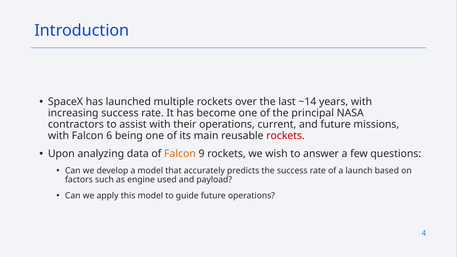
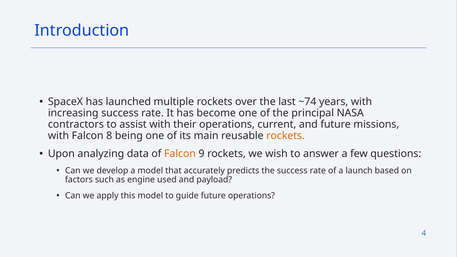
~14: ~14 -> ~74
6: 6 -> 8
rockets at (286, 136) colour: red -> orange
